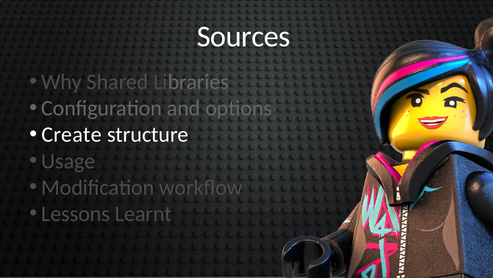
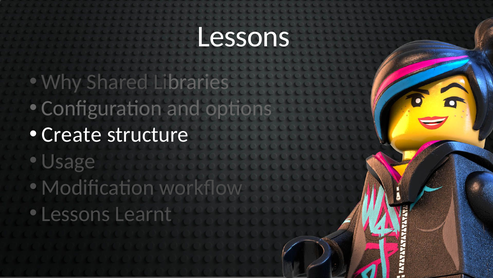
Sources at (244, 36): Sources -> Lessons
